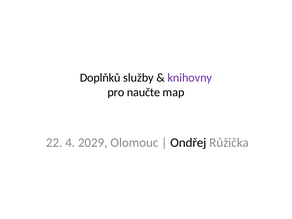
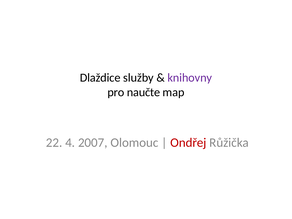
Doplňků: Doplňků -> Dlaždice
2029: 2029 -> 2007
Ondřej colour: black -> red
